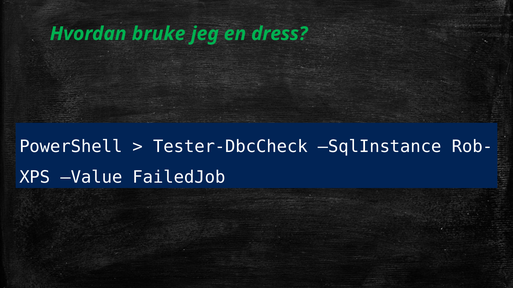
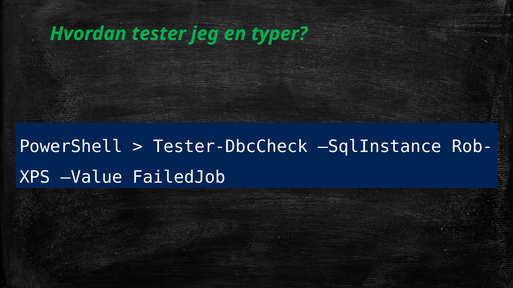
bruke: bruke -> tester
dress: dress -> typer
